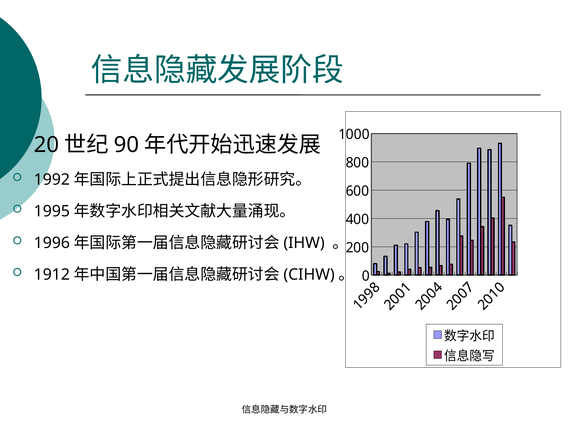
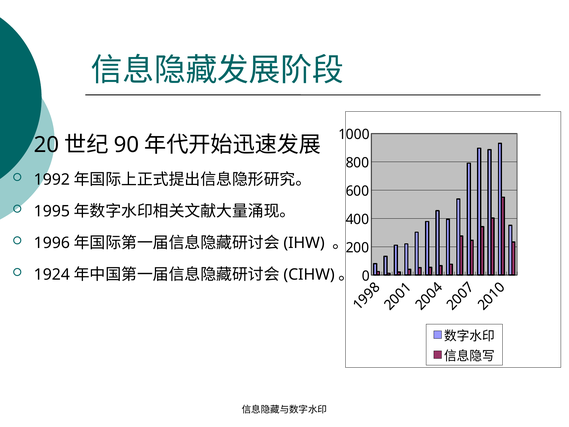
1912: 1912 -> 1924
